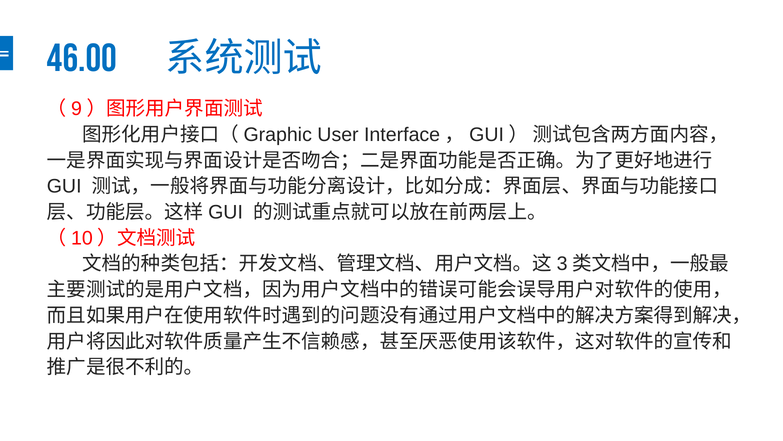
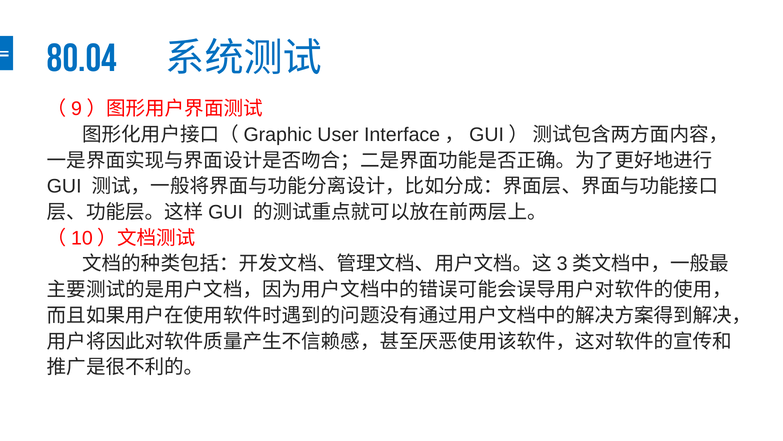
46.00: 46.00 -> 80.04
